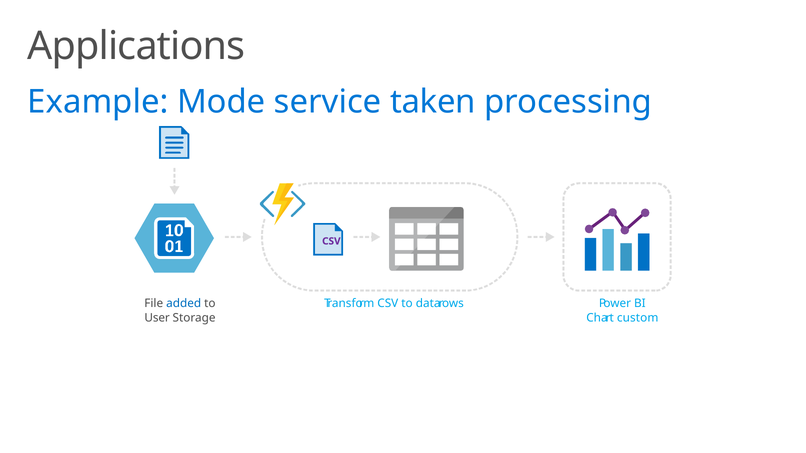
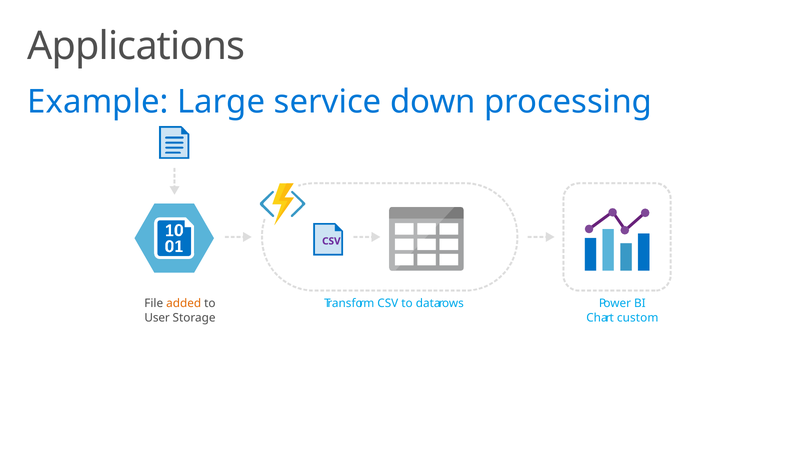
Mode: Mode -> Large
taken: taken -> down
added colour: blue -> orange
